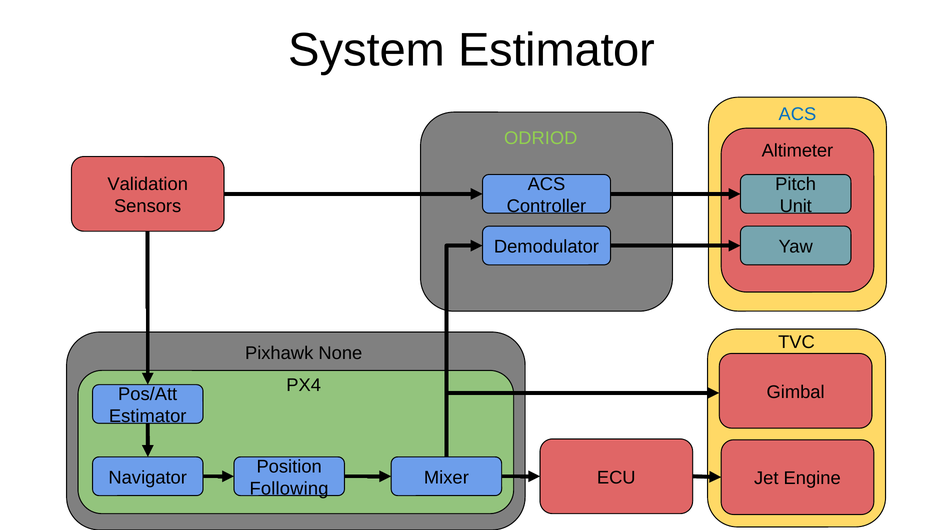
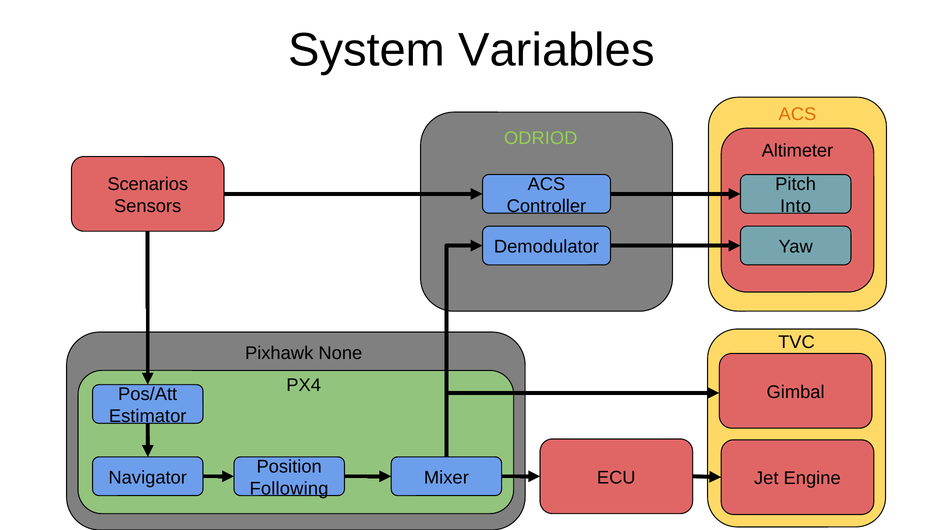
System Estimator: Estimator -> Variables
ACS at (797, 114) colour: blue -> orange
Validation: Validation -> Scenarios
Unit: Unit -> Into
